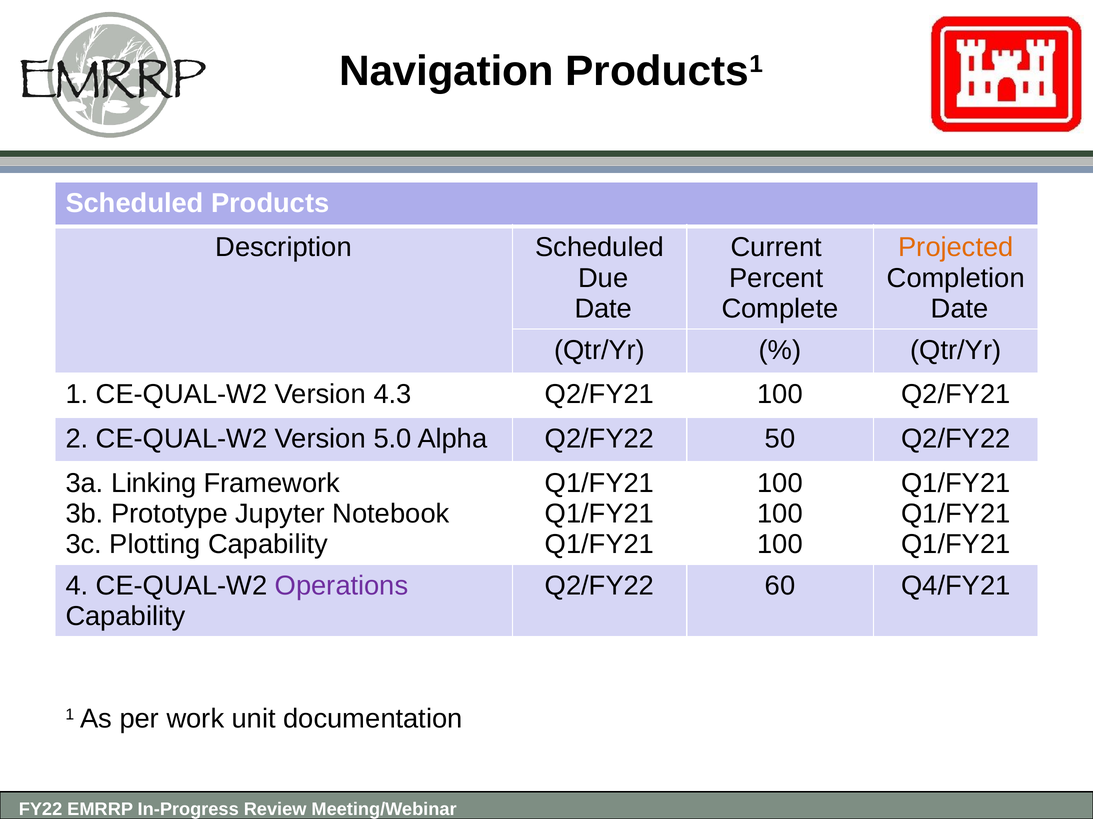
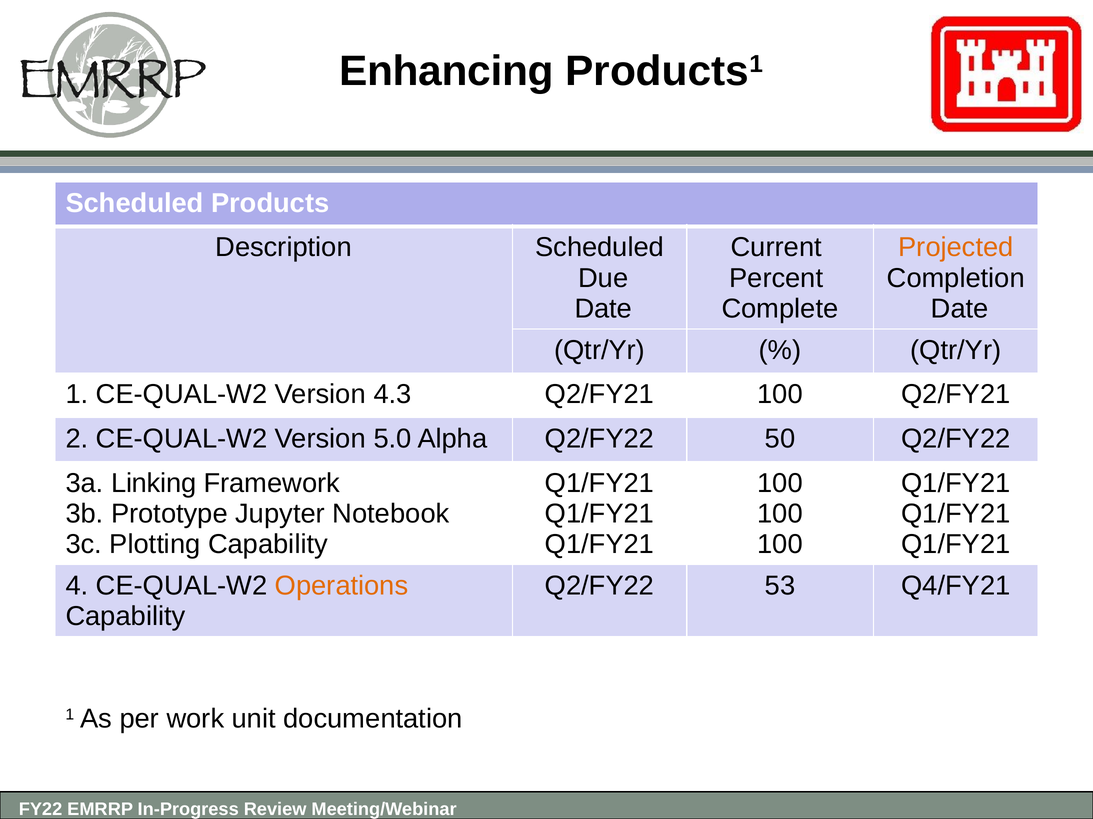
Navigation: Navigation -> Enhancing
Operations colour: purple -> orange
60: 60 -> 53
